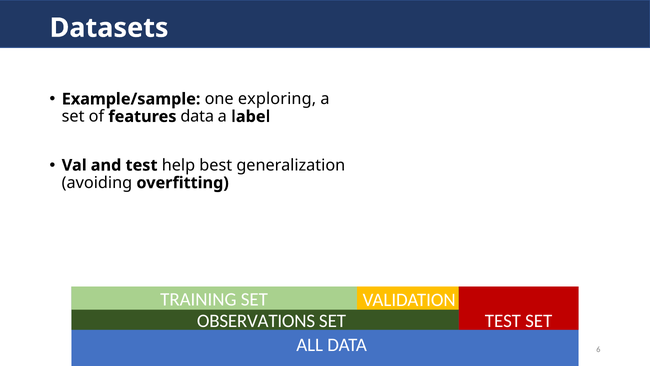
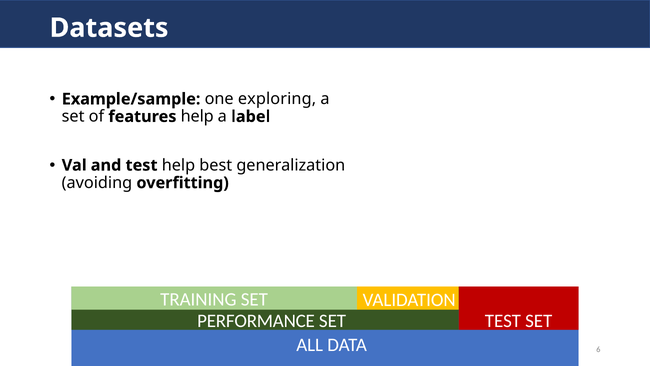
features data: data -> help
OBSERVATIONS: OBSERVATIONS -> PERFORMANCE
